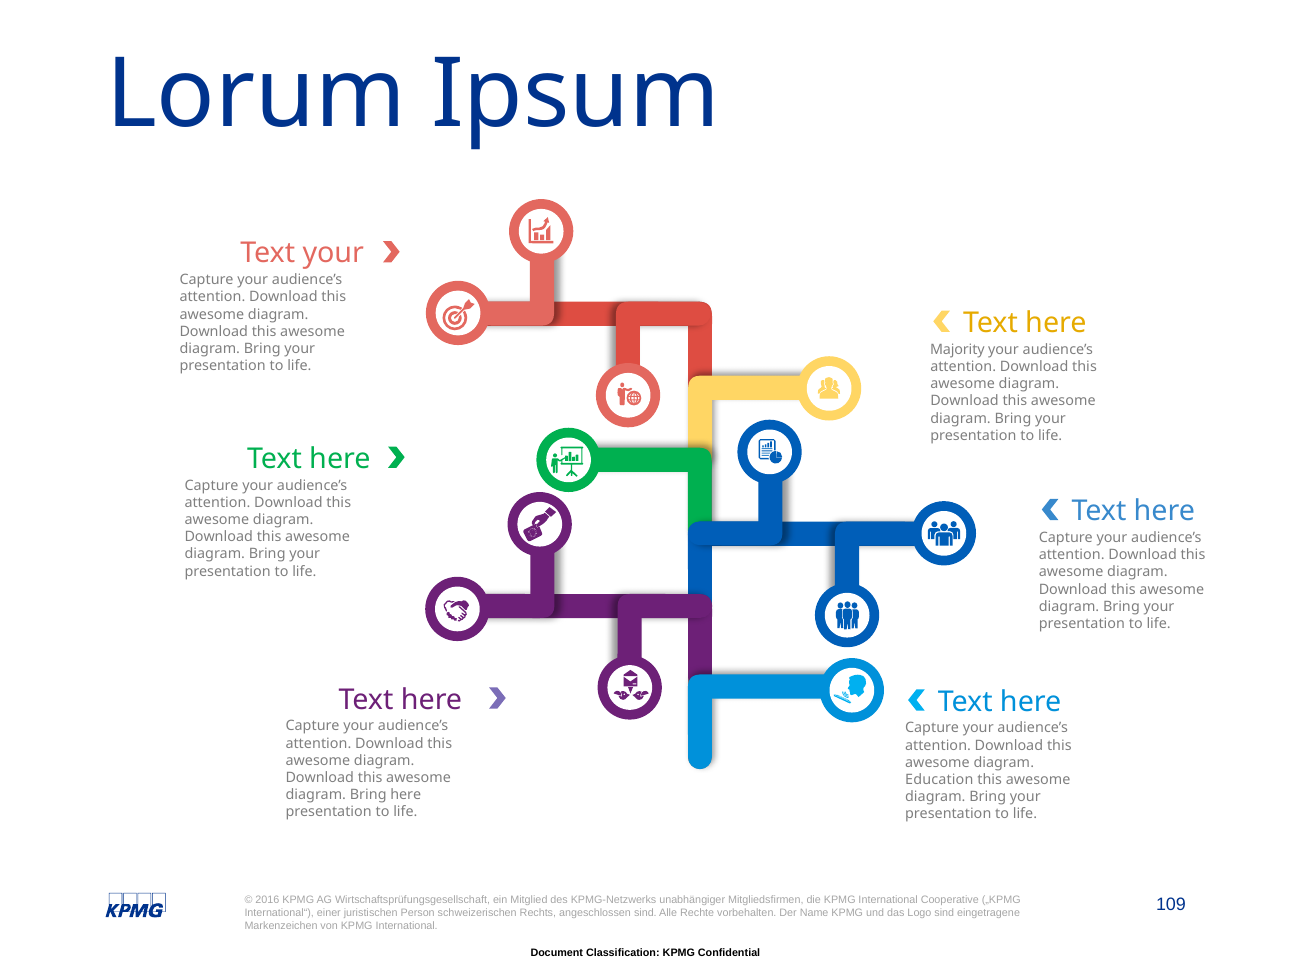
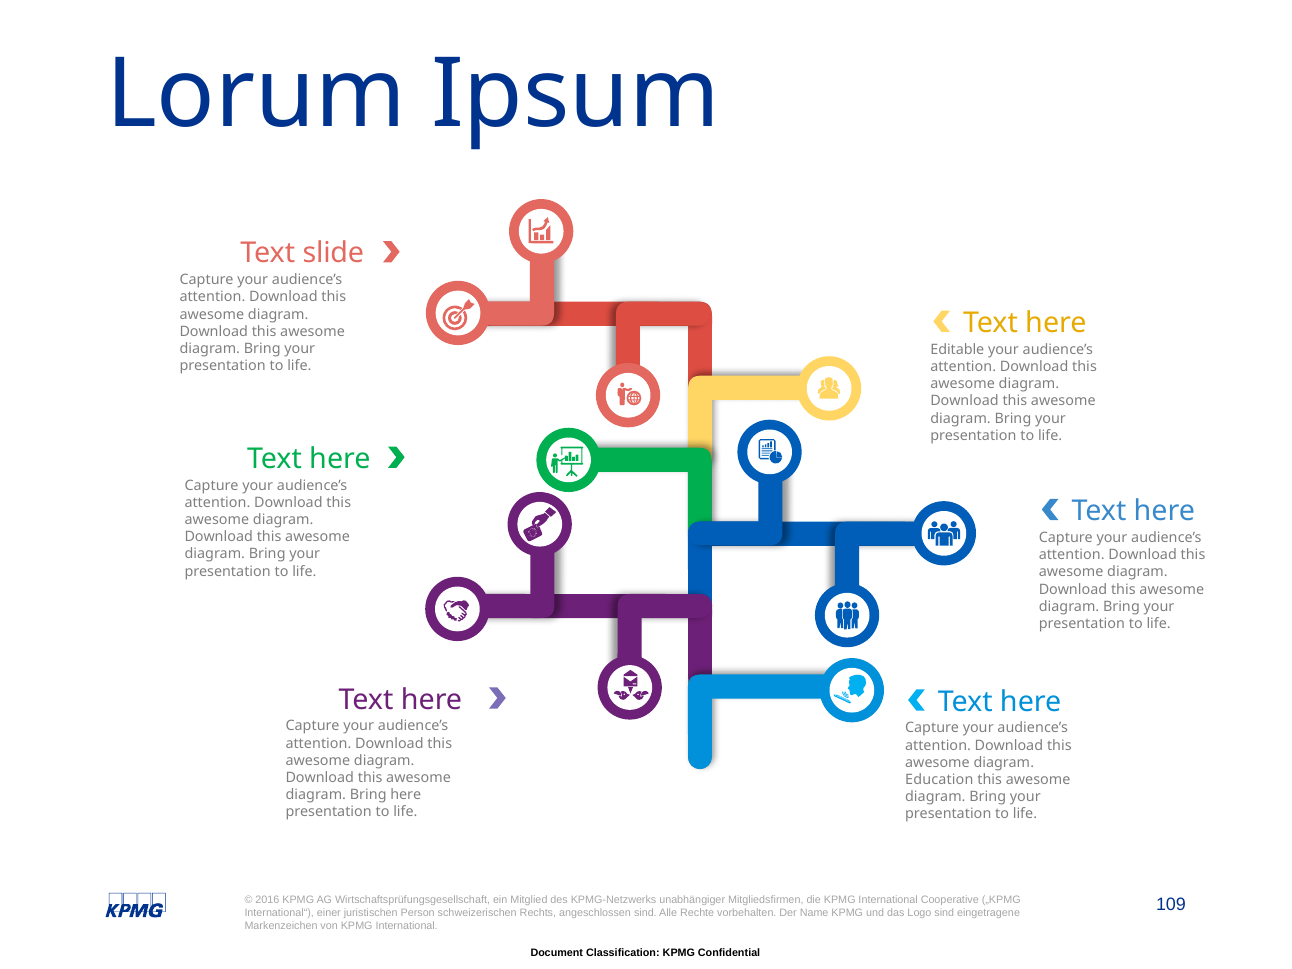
Text your: your -> slide
Majority: Majority -> Editable
